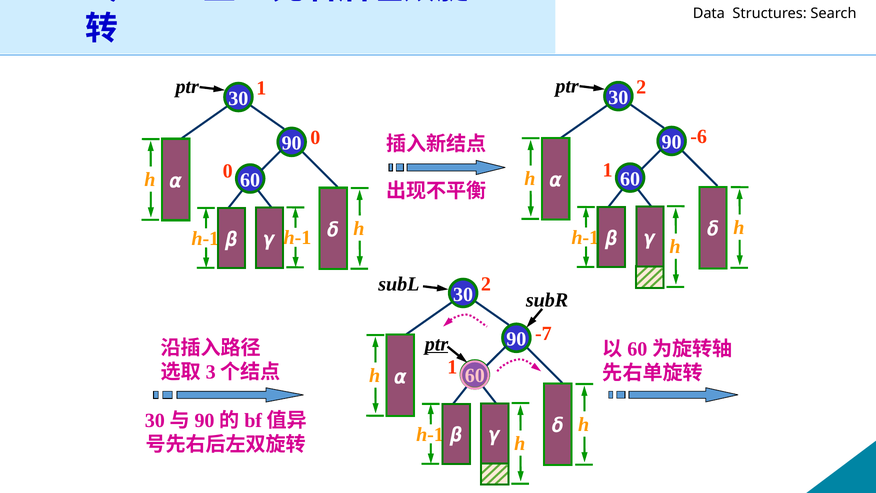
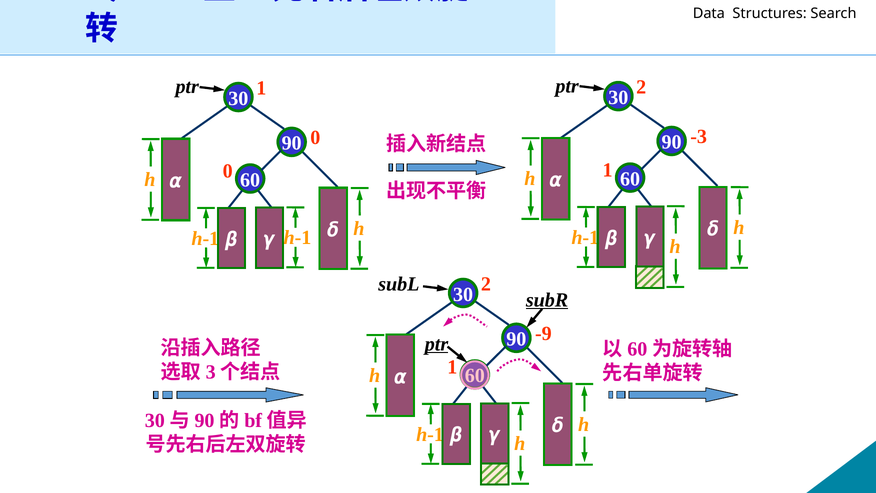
-6: -6 -> -3
subR underline: none -> present
-7: -7 -> -9
